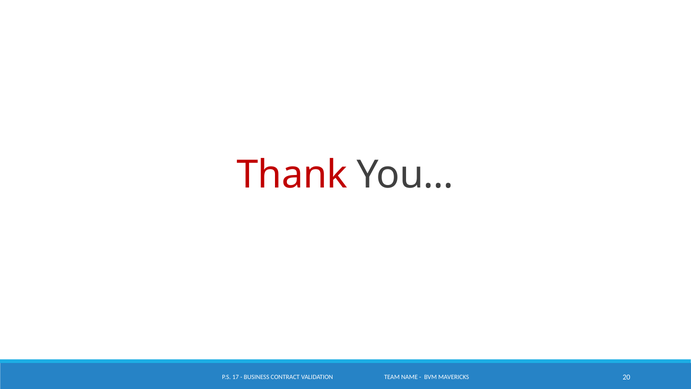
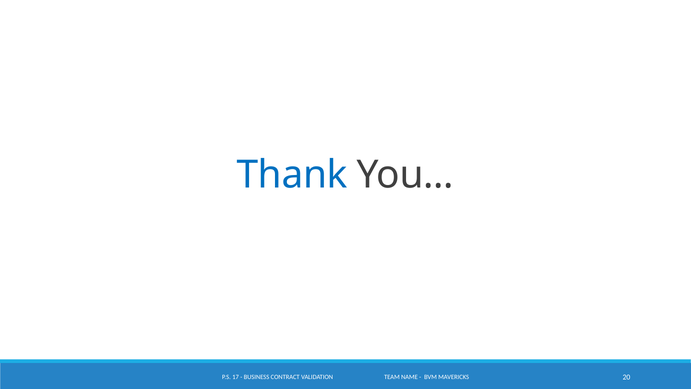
Thank colour: red -> blue
